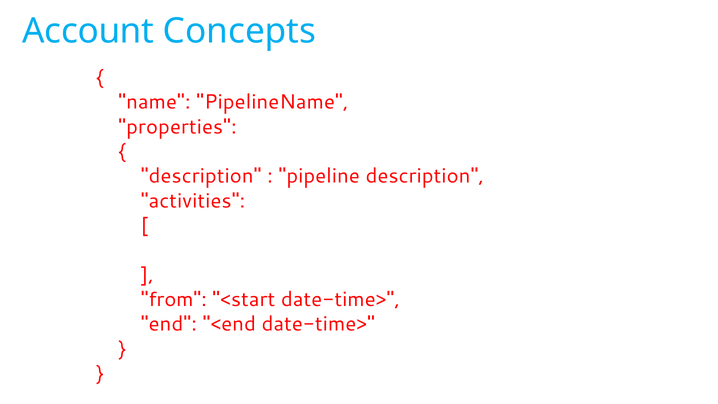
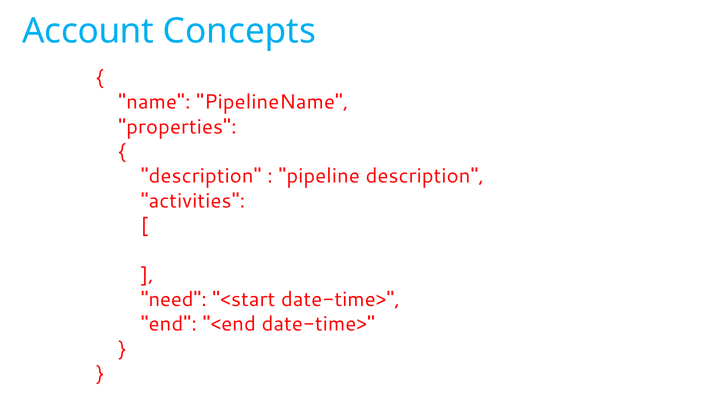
from: from -> need
